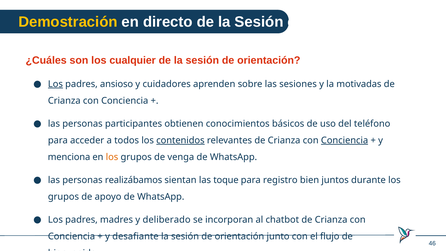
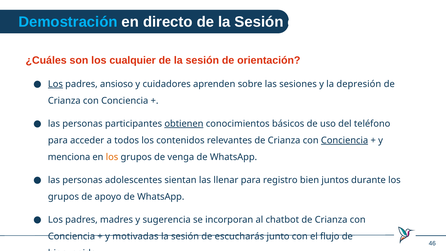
Demostración colour: yellow -> light blue
motivadas: motivadas -> depresión
obtienen underline: none -> present
contenidos underline: present -> none
realizábamos: realizábamos -> adolescentes
toque: toque -> llenar
deliberado: deliberado -> sugerencia
desafiante: desafiante -> motivadas
orientación at (239, 236): orientación -> escucharás
